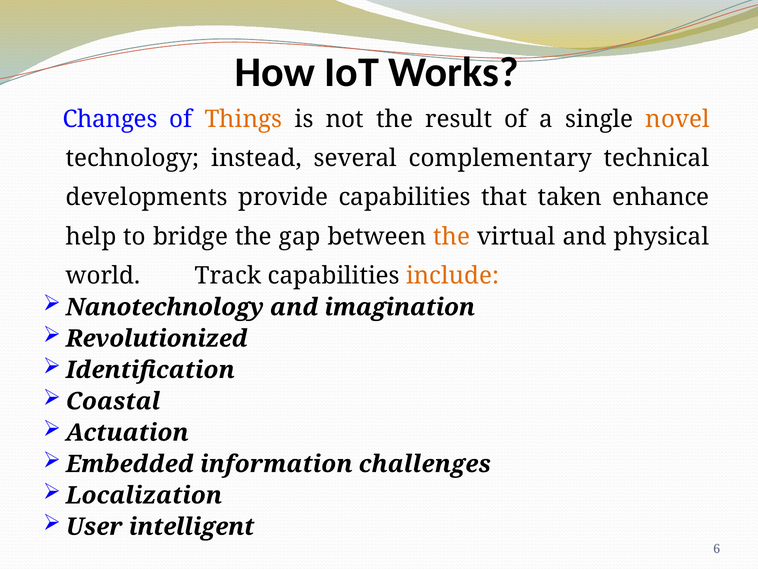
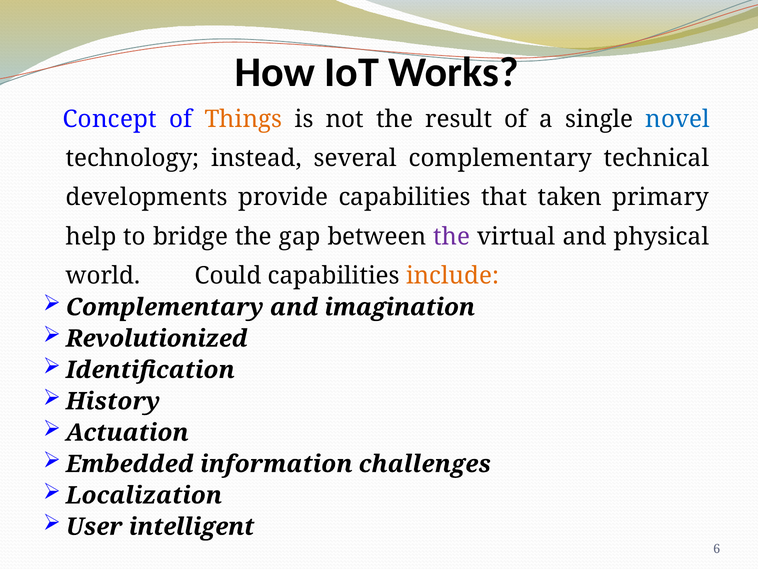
Changes: Changes -> Concept
novel colour: orange -> blue
enhance: enhance -> primary
the at (452, 236) colour: orange -> purple
Track: Track -> Could
Nanotechnology at (165, 307): Nanotechnology -> Complementary
Coastal: Coastal -> History
